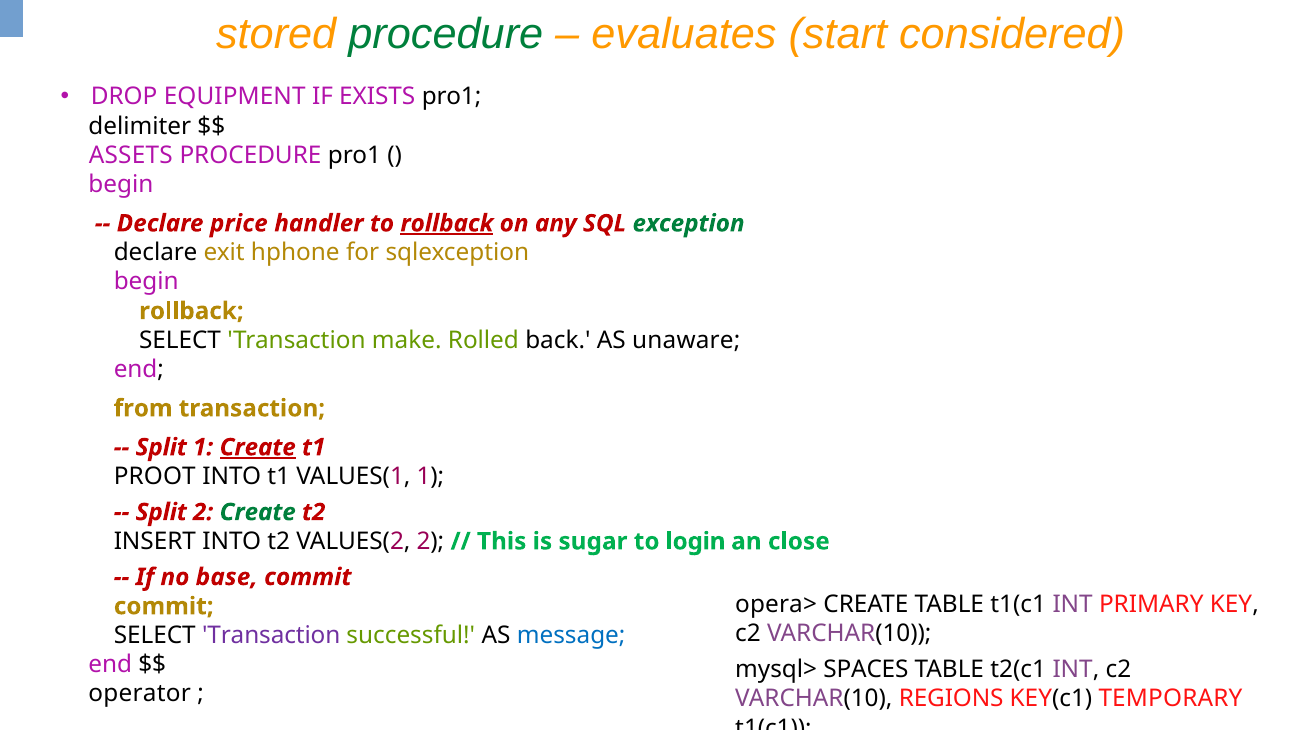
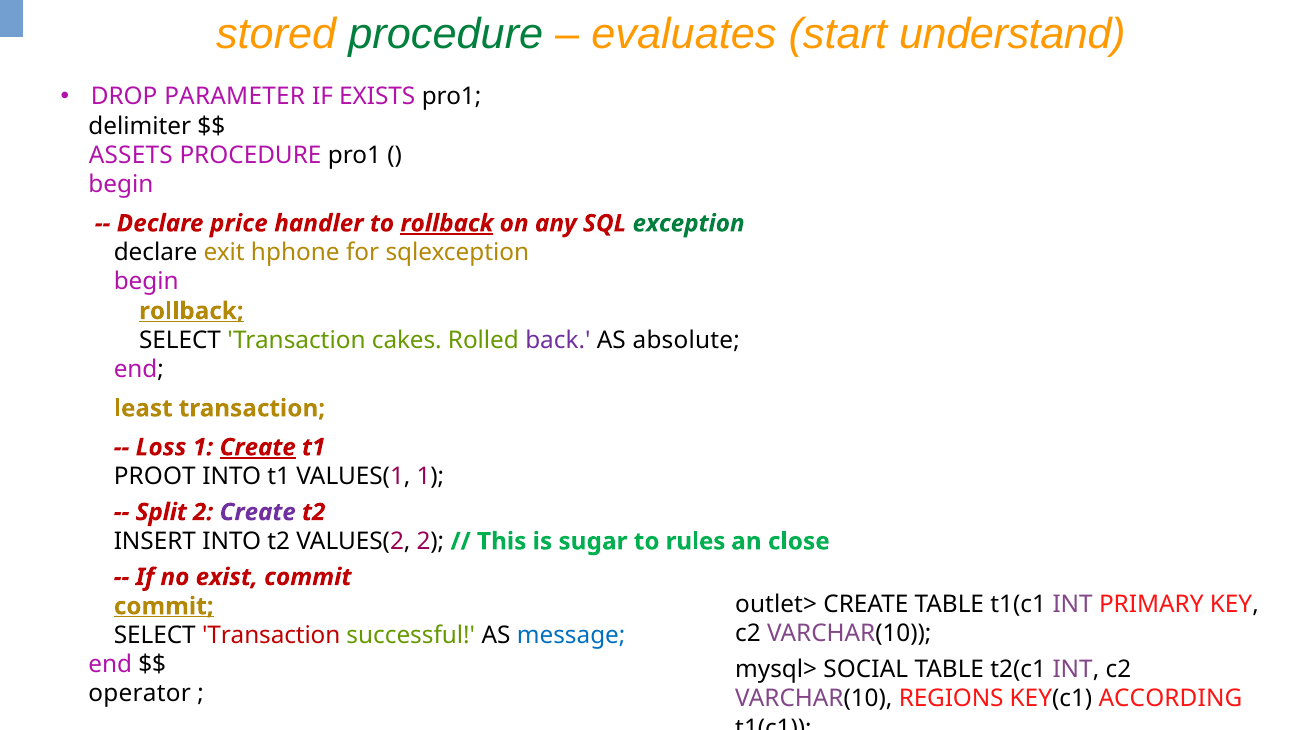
considered: considered -> understand
EQUIPMENT: EQUIPMENT -> PARAMETER
rollback at (191, 311) underline: none -> present
make: make -> cakes
back colour: black -> purple
unaware: unaware -> absolute
from: from -> least
Split at (161, 447): Split -> Loss
Create at (258, 512) colour: green -> purple
login: login -> rules
base: base -> exist
opera>: opera> -> outlet>
commit at (164, 606) underline: none -> present
Transaction at (271, 636) colour: purple -> red
SPACES: SPACES -> SOCIAL
TEMPORARY: TEMPORARY -> ACCORDING
